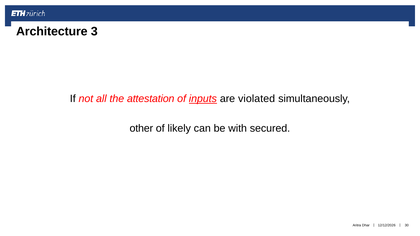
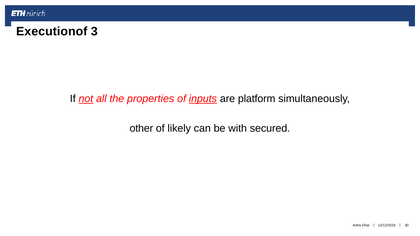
Architecture: Architecture -> Executionof
not underline: none -> present
attestation: attestation -> properties
violated: violated -> platform
